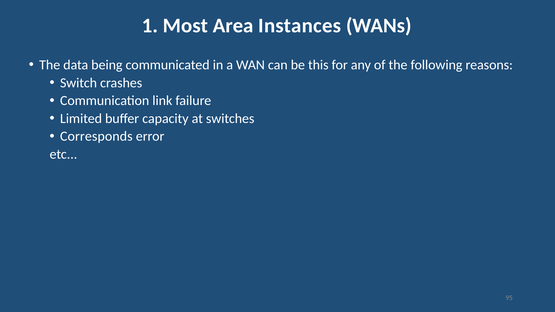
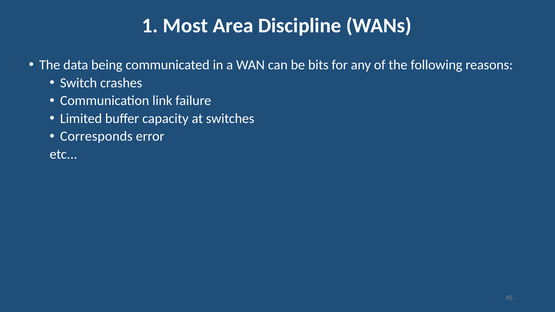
Instances: Instances -> Discipline
this: this -> bits
